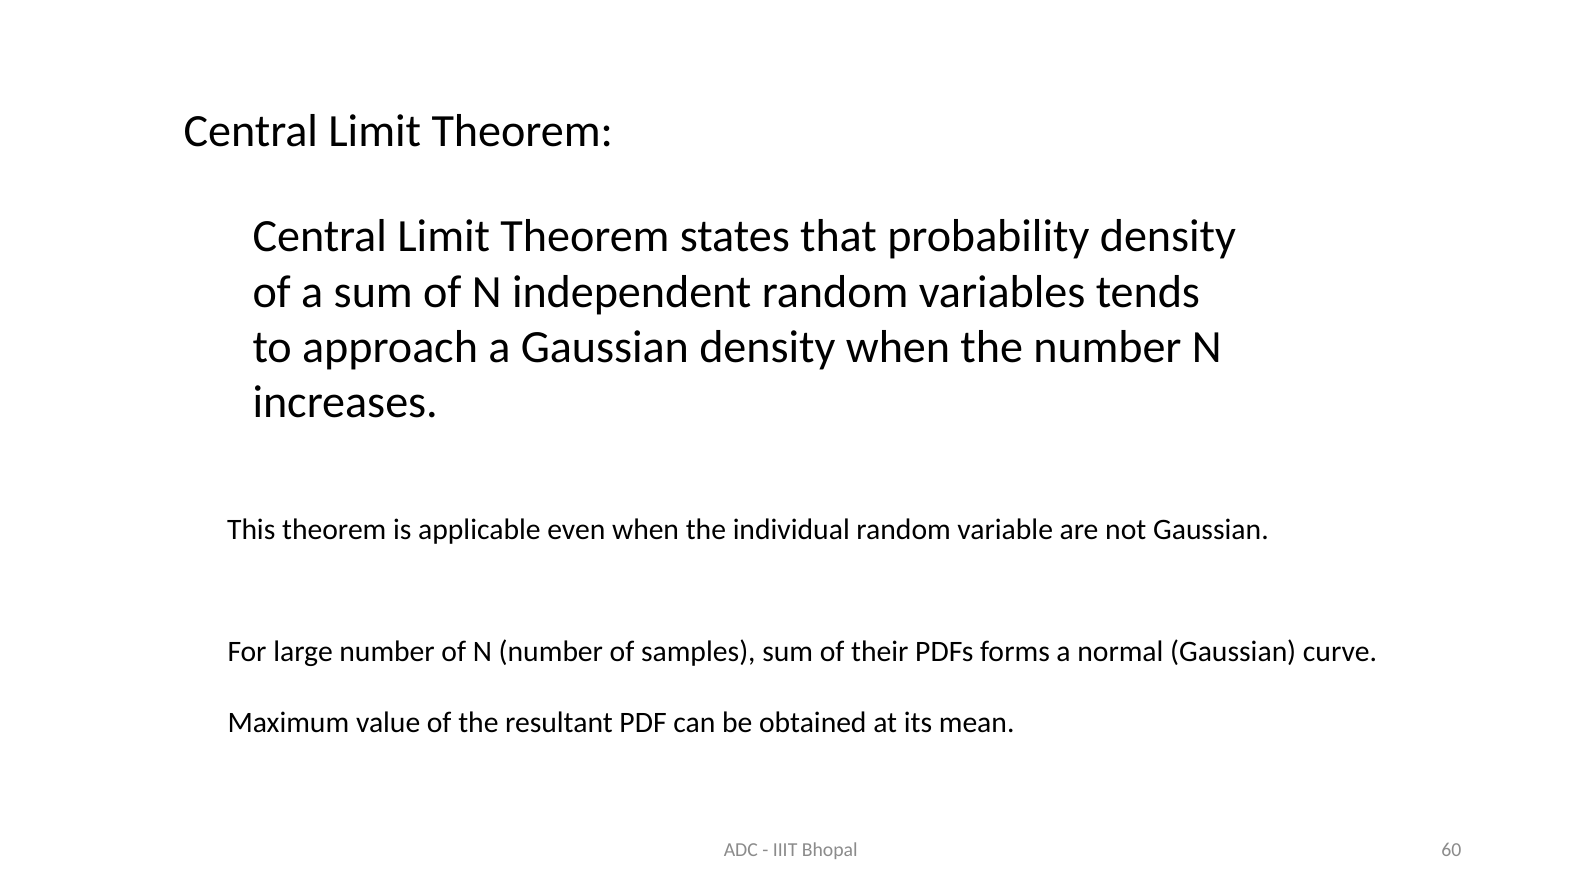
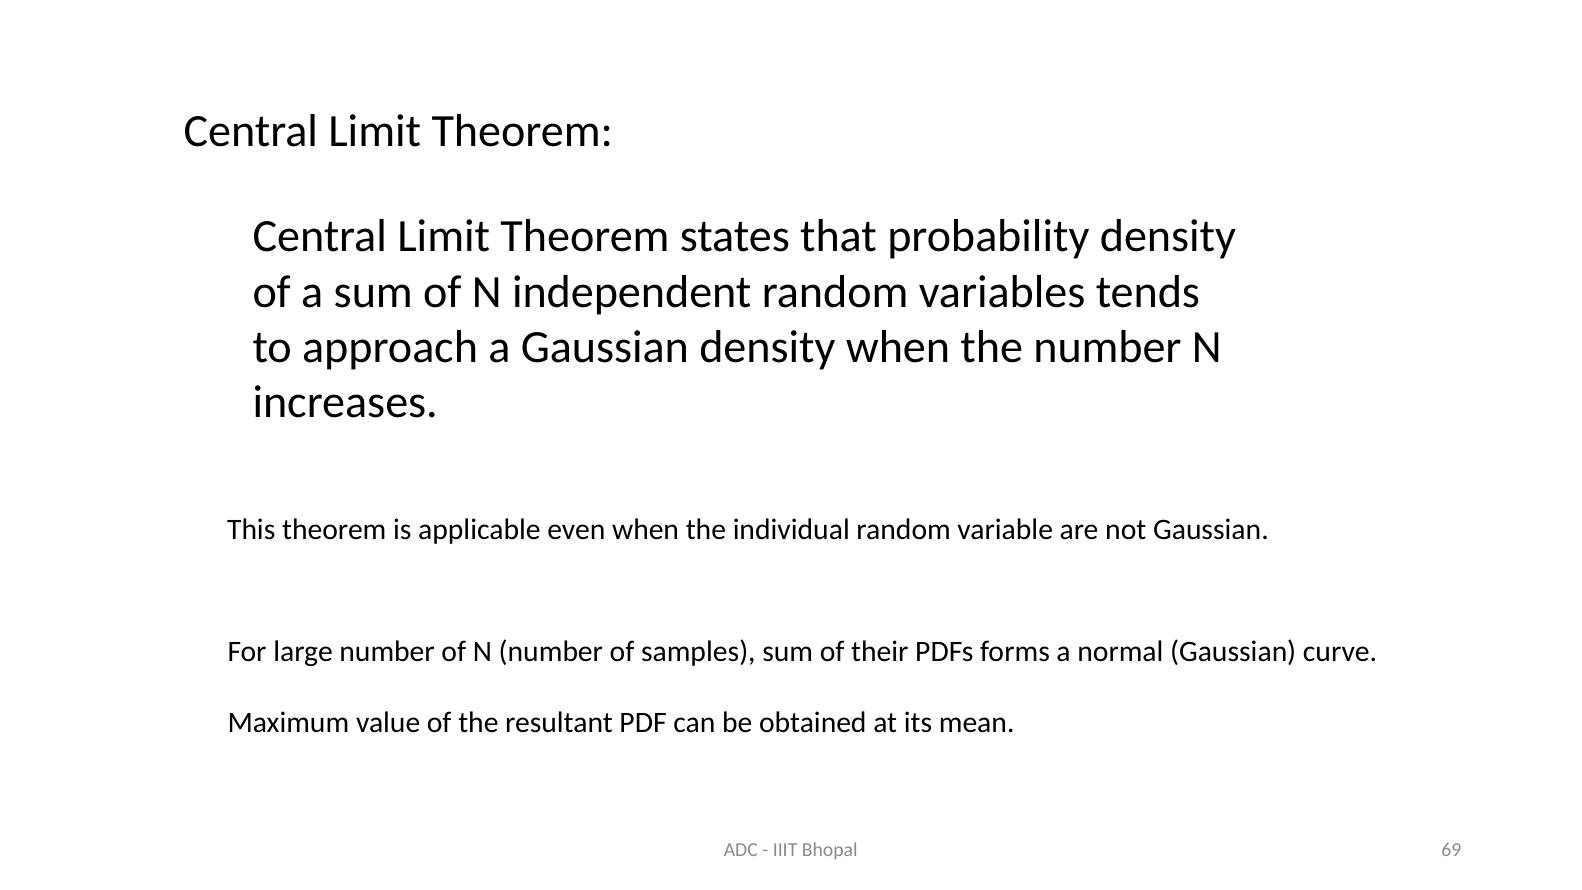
60: 60 -> 69
